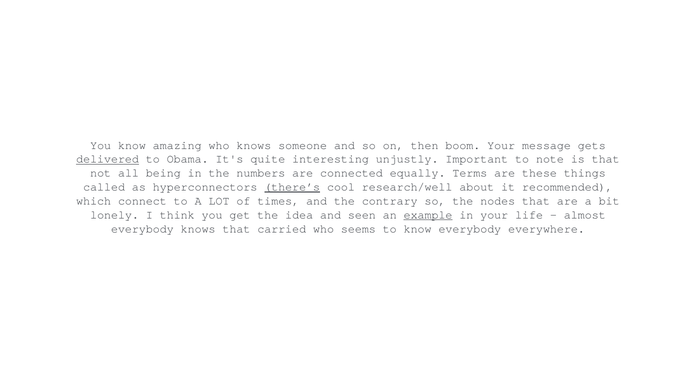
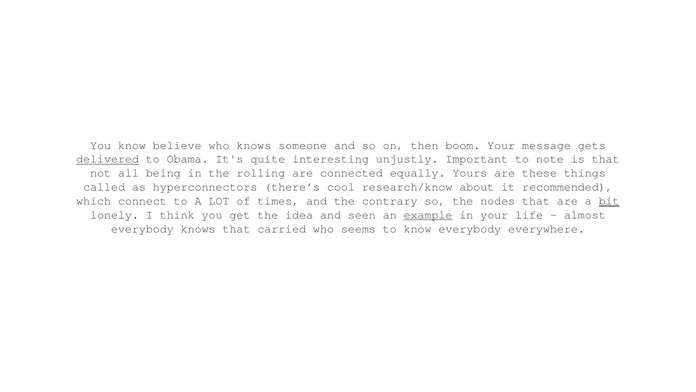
amazing: amazing -> believe
numbers: numbers -> rolling
Terms: Terms -> Yours
there’s underline: present -> none
research/well: research/well -> research/know
bit underline: none -> present
